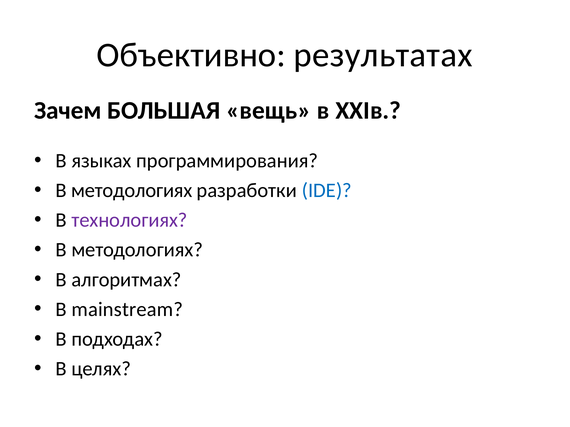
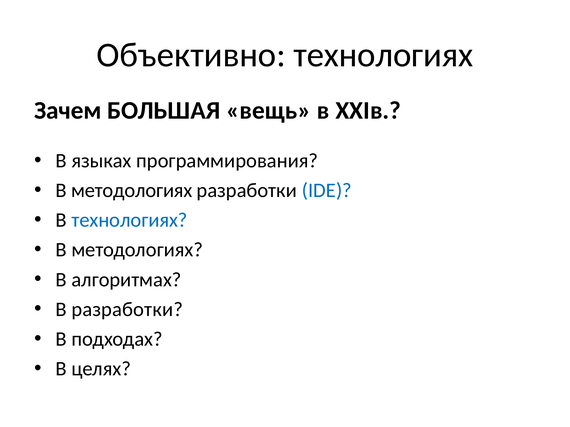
Объективно результатах: результатах -> технологиях
технологиях at (129, 220) colour: purple -> blue
В mainstream: mainstream -> разработки
